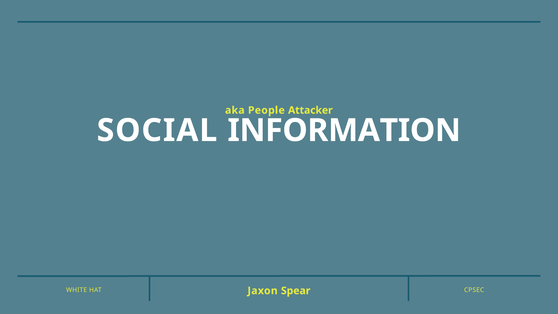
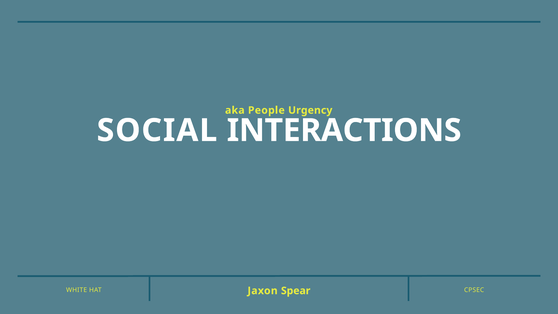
Attacker: Attacker -> Urgency
INFORMATION: INFORMATION -> INTERACTIONS
